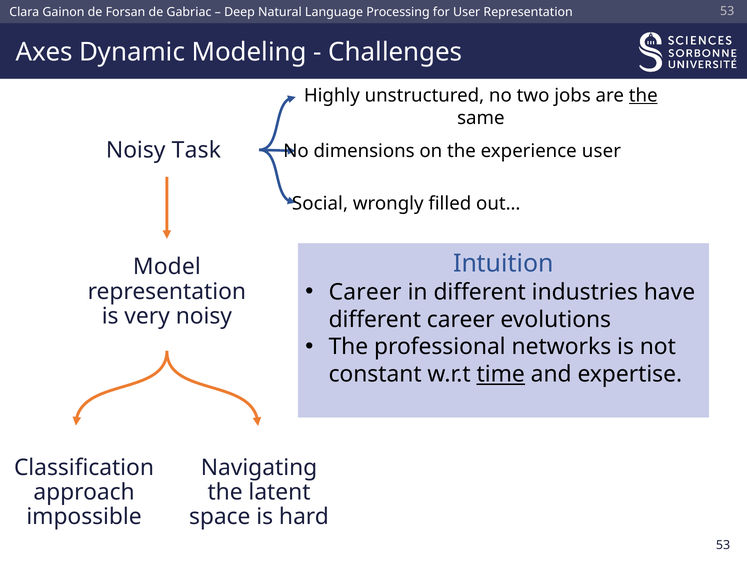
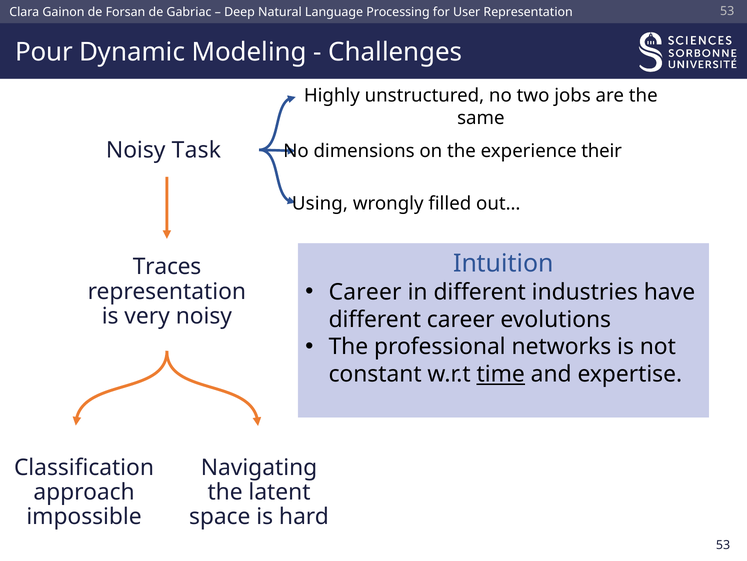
Axes: Axes -> Pour
the at (643, 95) underline: present -> none
experience user: user -> their
Social: Social -> Using
Model: Model -> Traces
